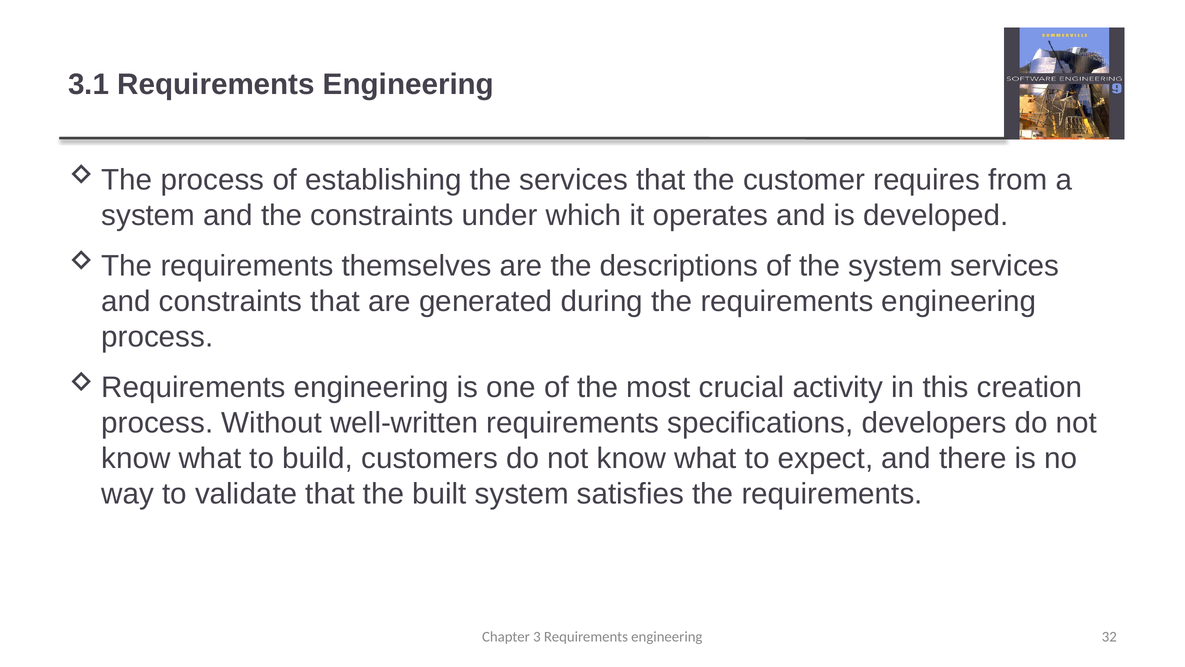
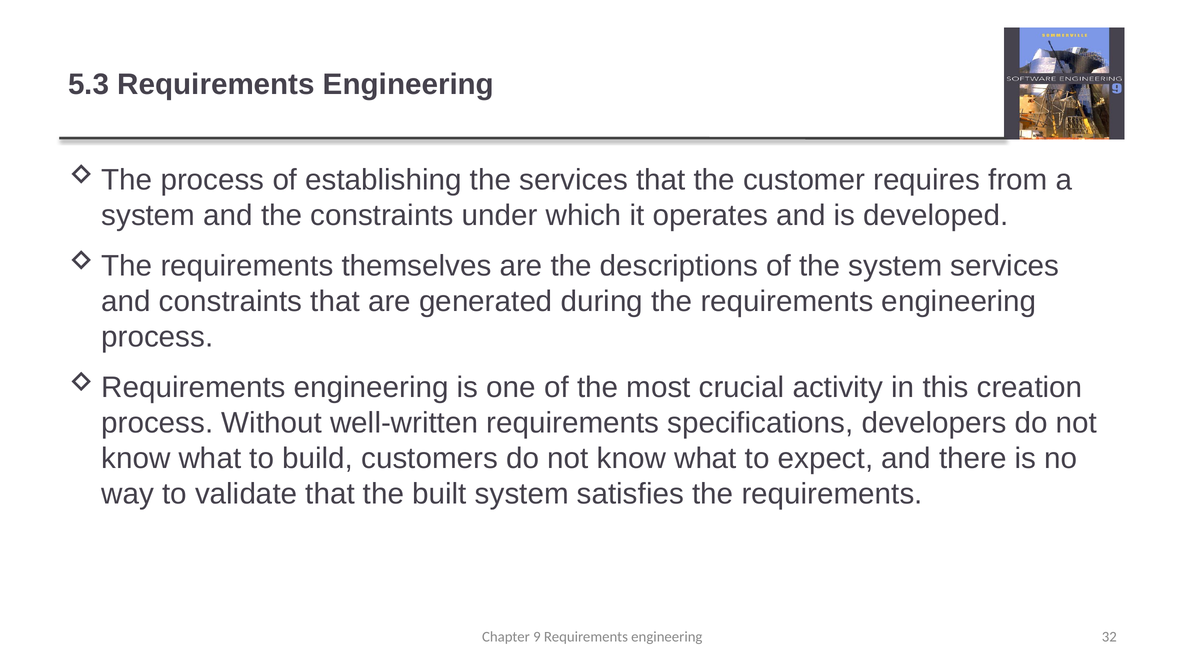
3.1: 3.1 -> 5.3
3: 3 -> 9
